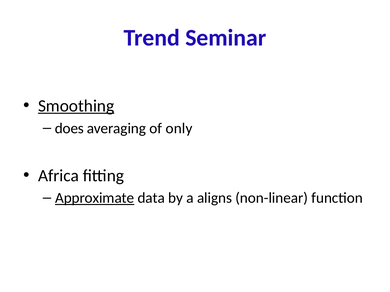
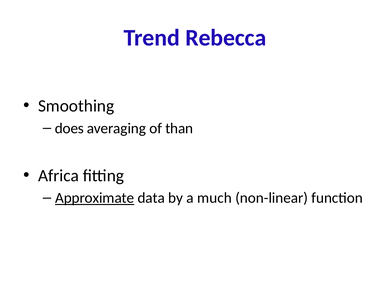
Seminar: Seminar -> Rebecca
Smoothing underline: present -> none
only: only -> than
aligns: aligns -> much
